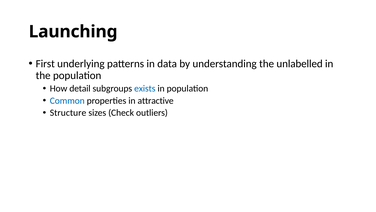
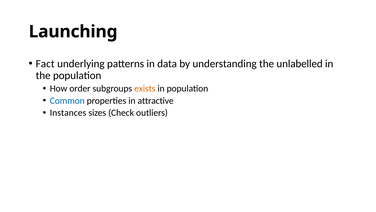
First: First -> Fact
detail: detail -> order
exists colour: blue -> orange
Structure: Structure -> Instances
